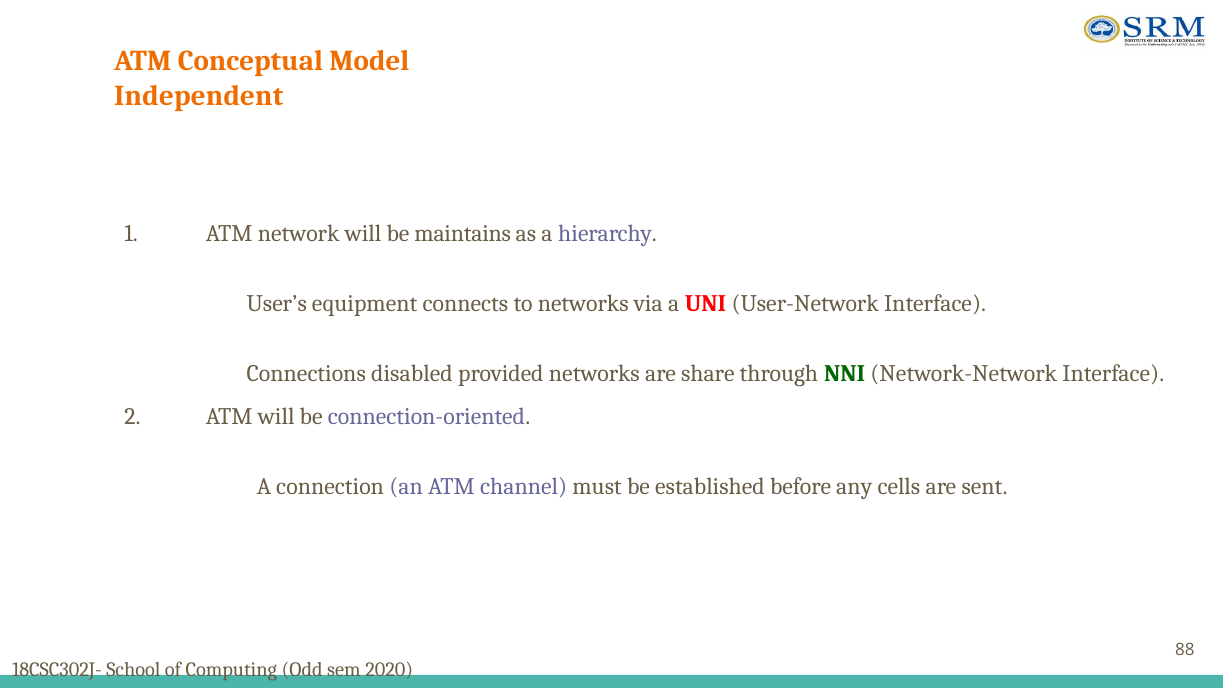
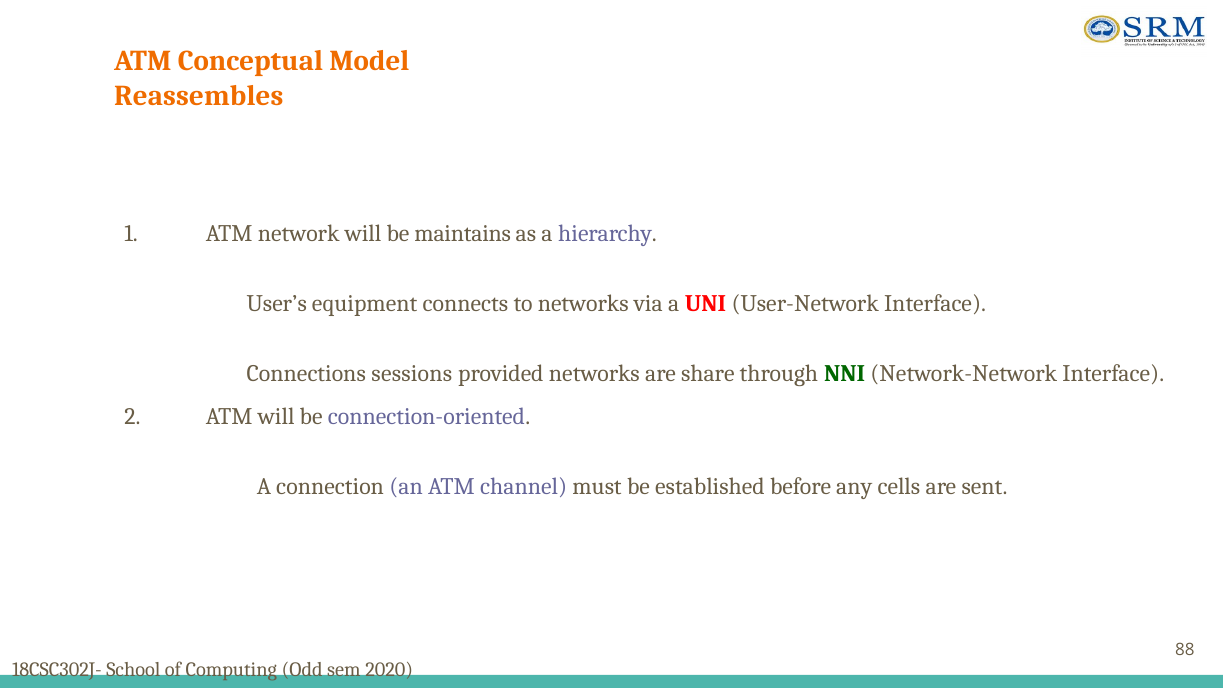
Independent: Independent -> Reassembles
disabled: disabled -> sessions
